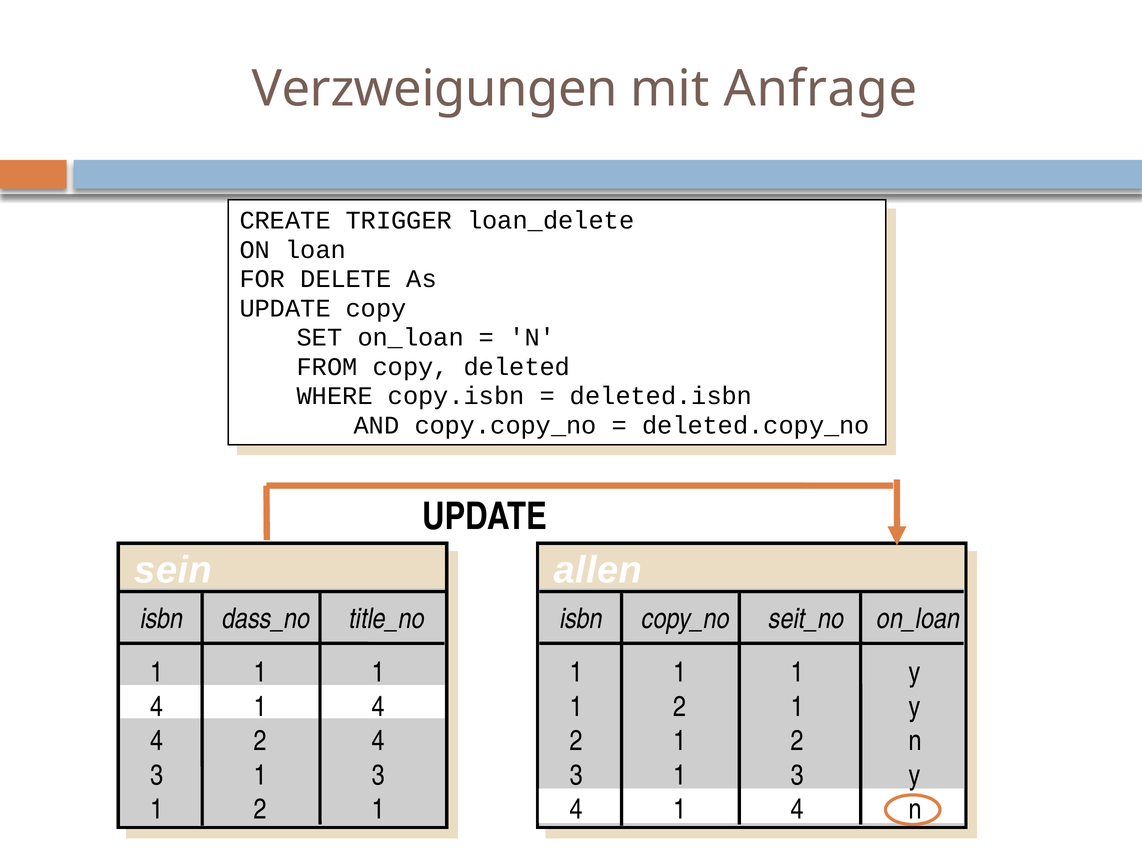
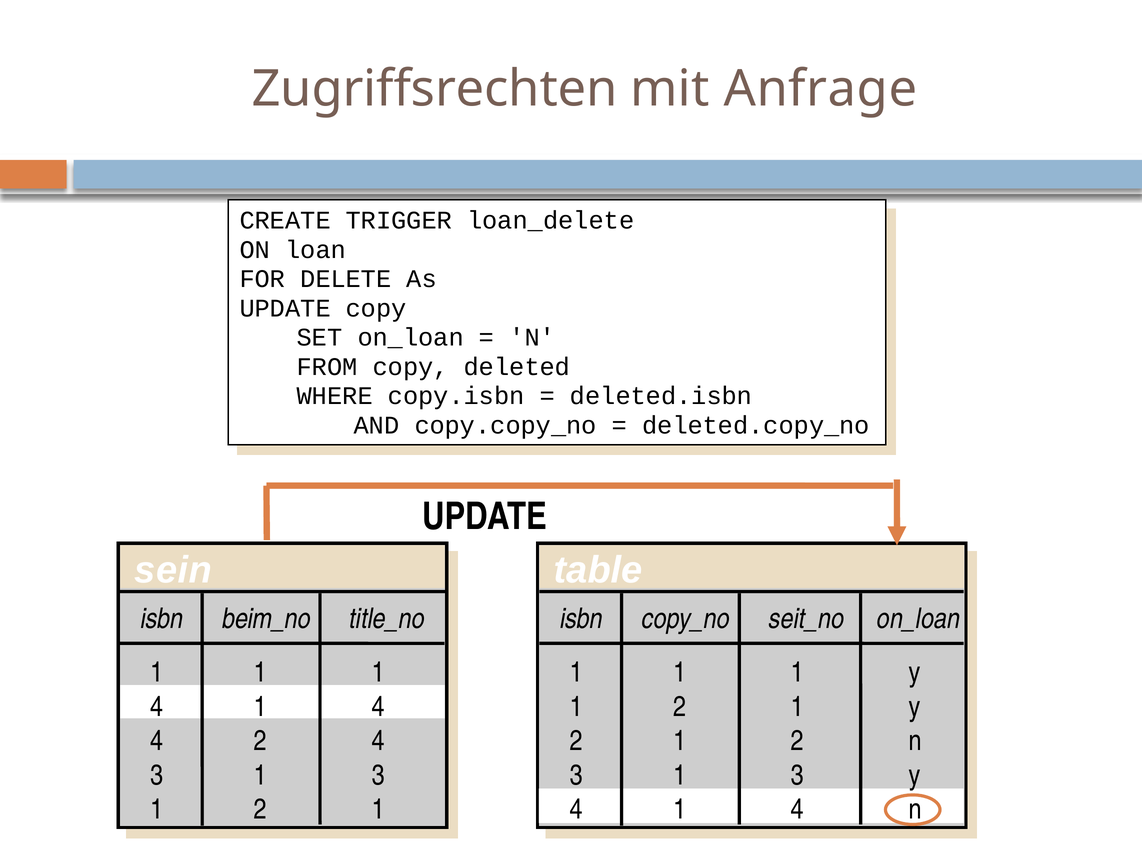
Verzweigungen: Verzweigungen -> Zugriffsrechten
allen: allen -> table
dass_no: dass_no -> beim_no
